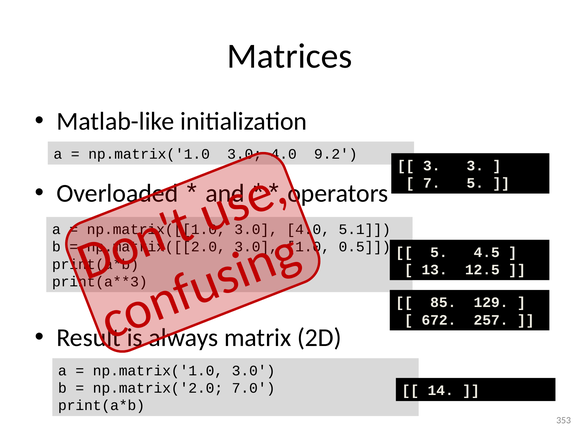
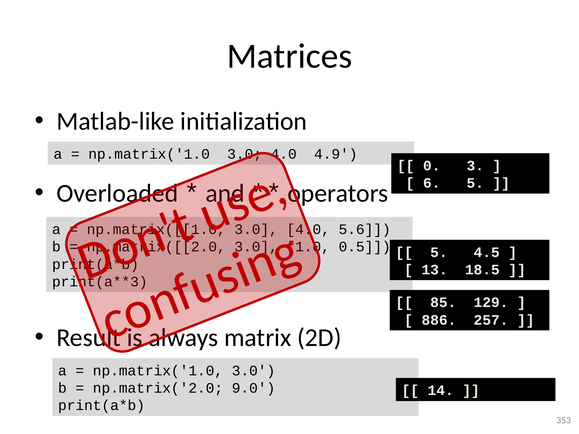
9.2: 9.2 -> 4.9
3 at (432, 166): 3 -> 0
7: 7 -> 6
5.1: 5.1 -> 5.6
12.5: 12.5 -> 18.5
672: 672 -> 886
7.0: 7.0 -> 9.0
